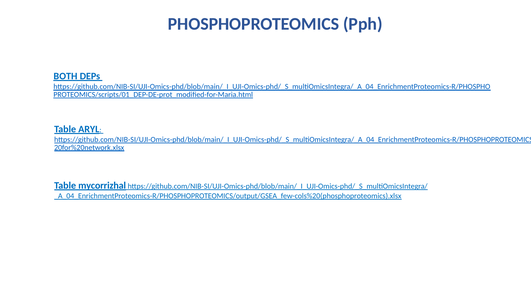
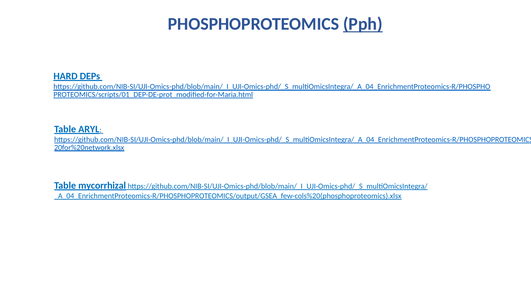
Pph underline: none -> present
BOTH: BOTH -> HARD
mycorrizhal: mycorrizhal -> mycorrhizal
